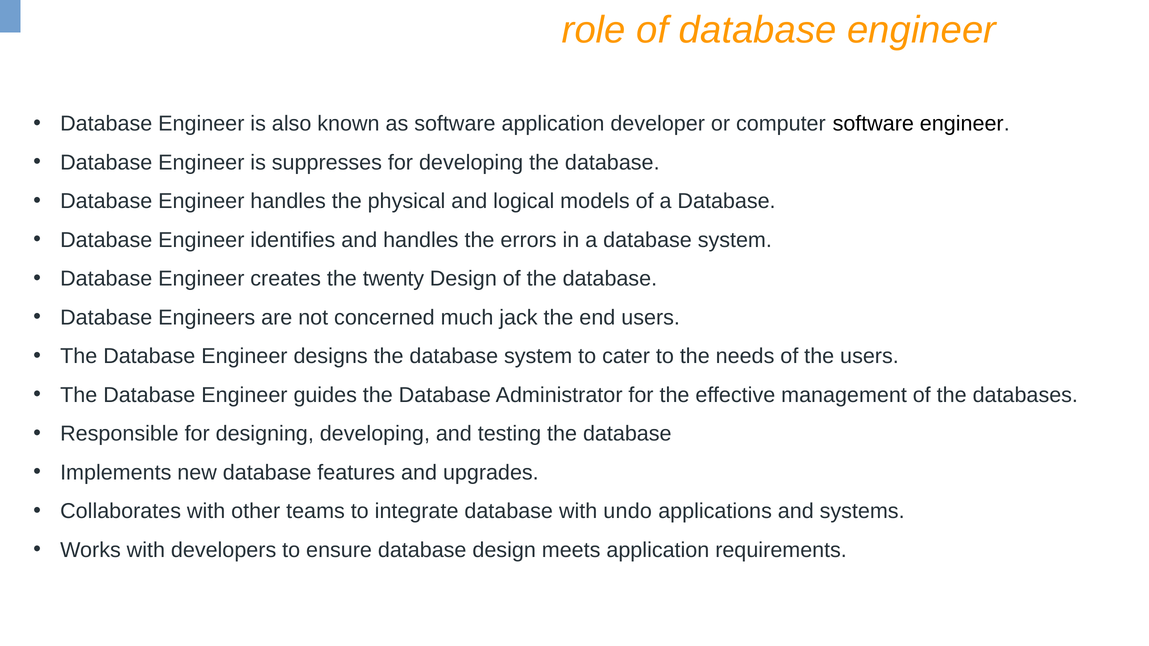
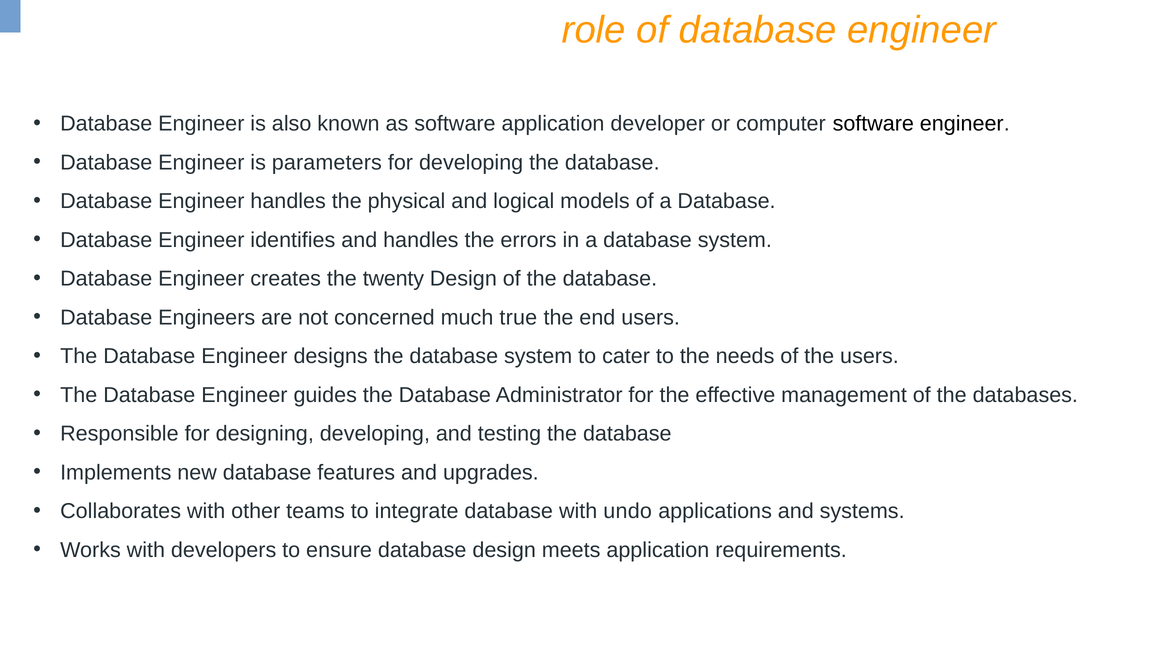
suppresses: suppresses -> parameters
jack: jack -> true
